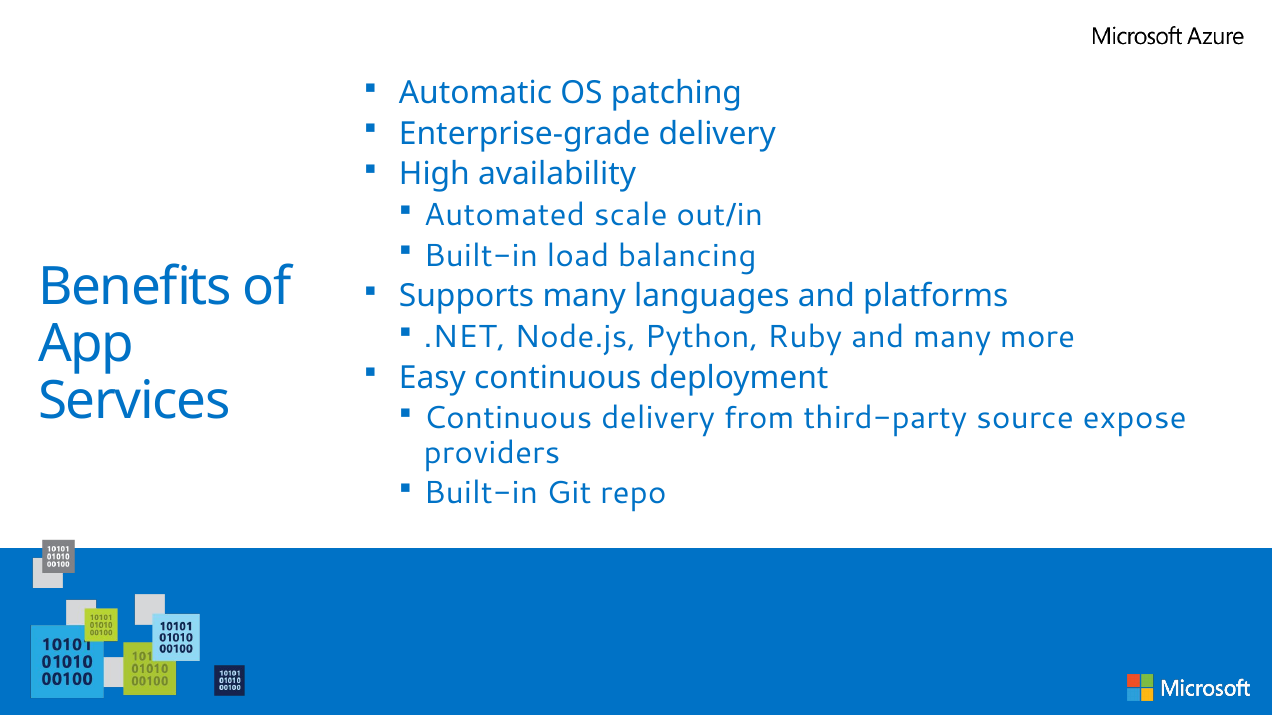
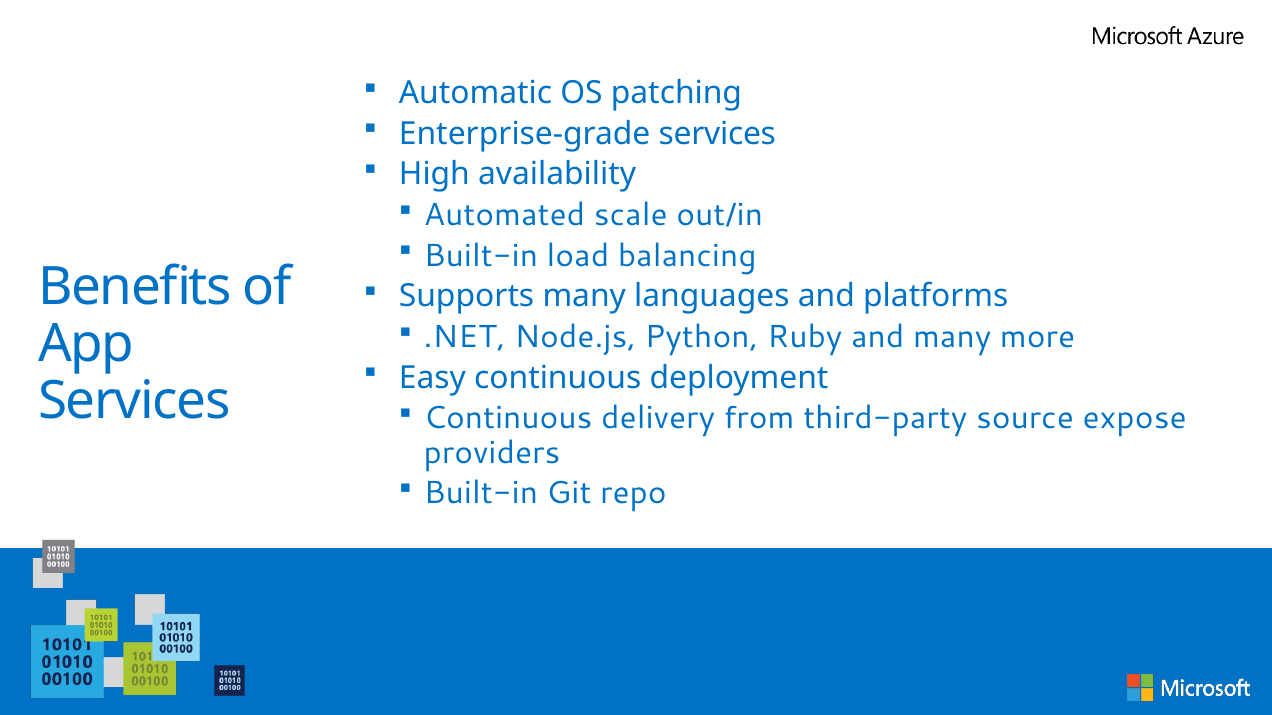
Enterprise-grade delivery: delivery -> services
